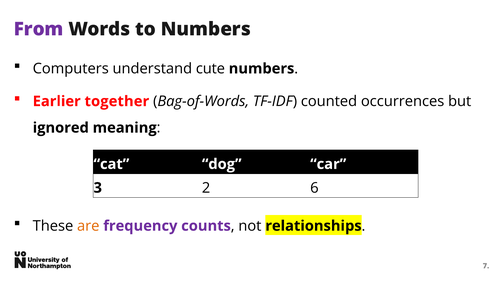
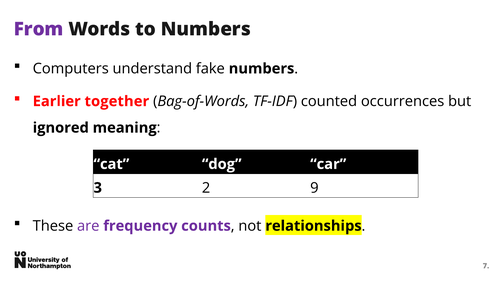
cute: cute -> fake
6: 6 -> 9
are colour: orange -> purple
